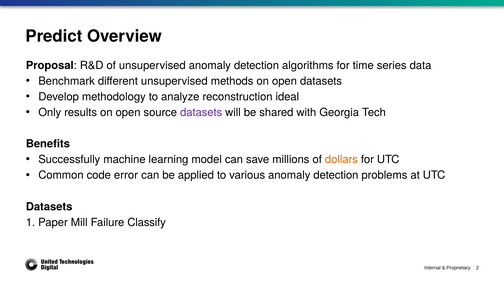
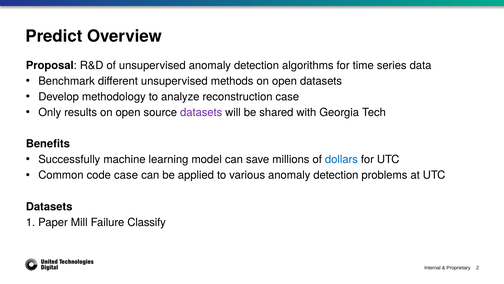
reconstruction ideal: ideal -> case
dollars colour: orange -> blue
code error: error -> case
